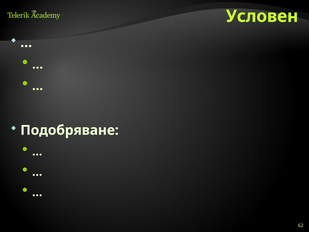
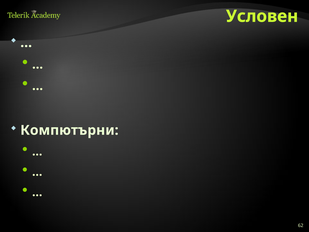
Подобряване: Подобряване -> Компютърни
